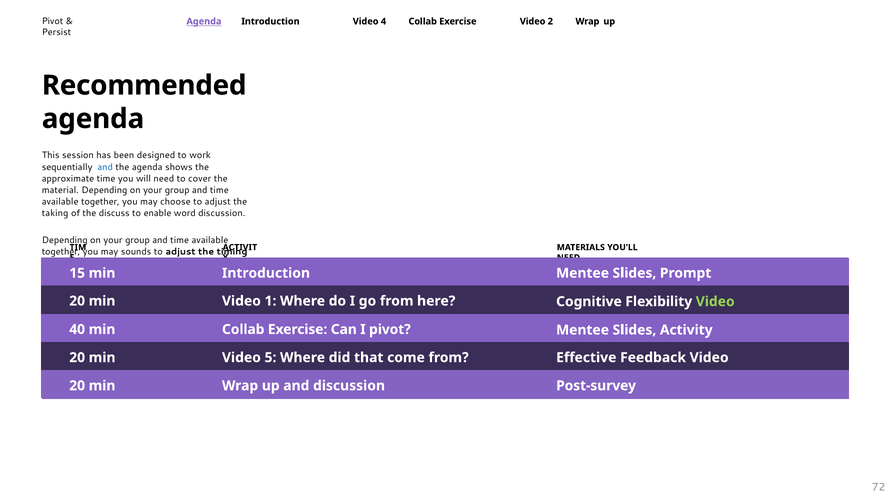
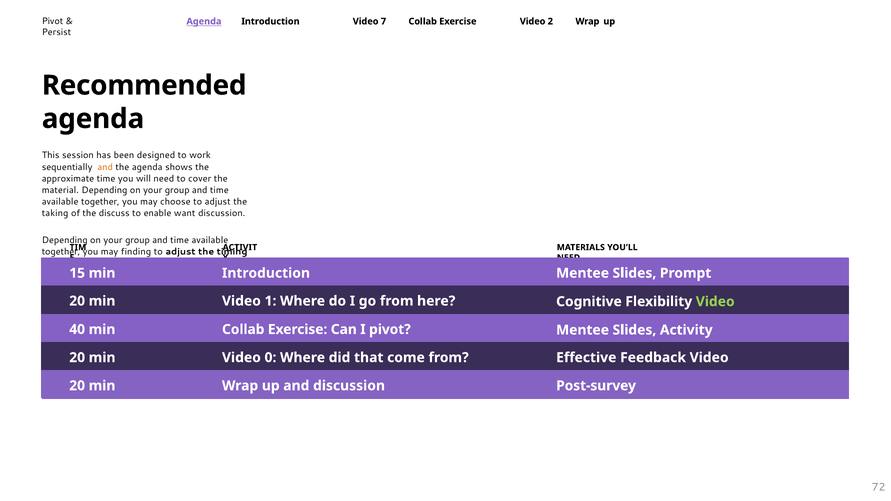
4: 4 -> 7
and at (105, 167) colour: blue -> orange
word: word -> want
sounds: sounds -> finding
5: 5 -> 0
